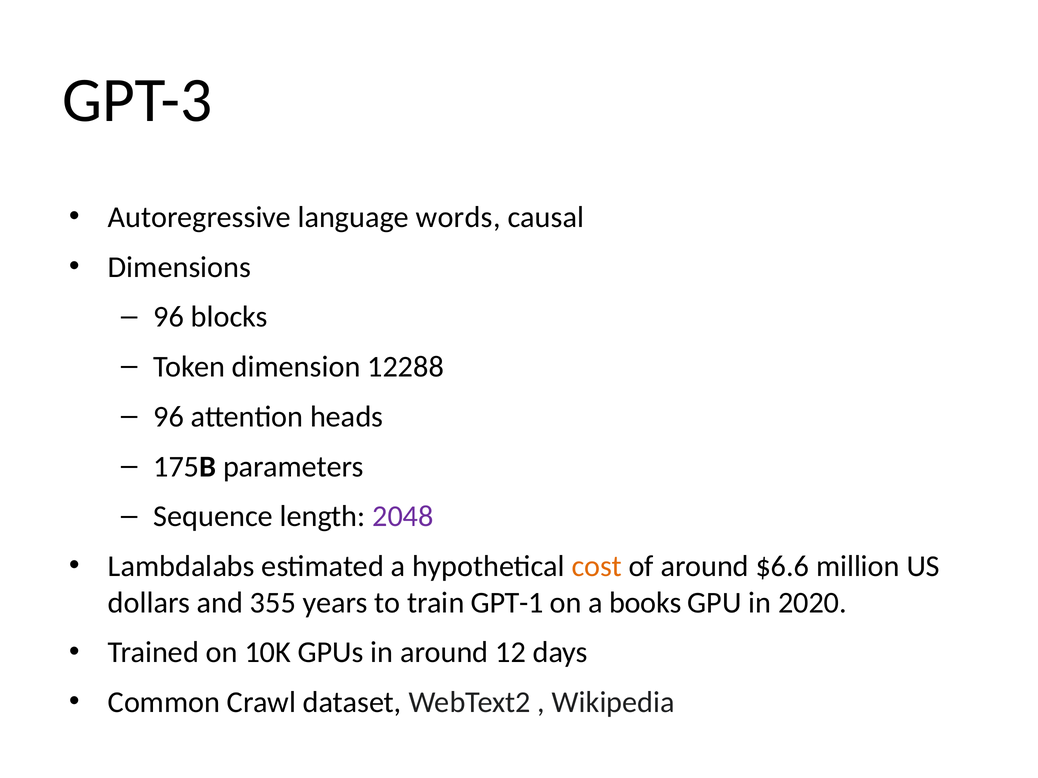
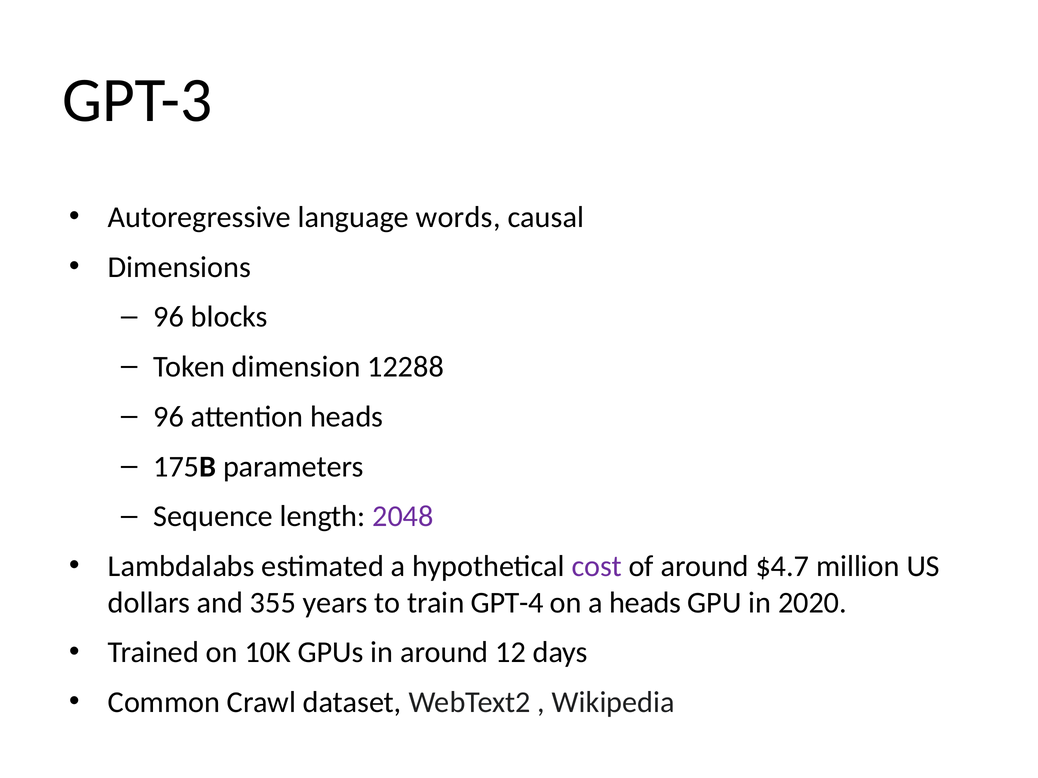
cost colour: orange -> purple
$6.6: $6.6 -> $4.7
GPT-1: GPT-1 -> GPT-4
a books: books -> heads
